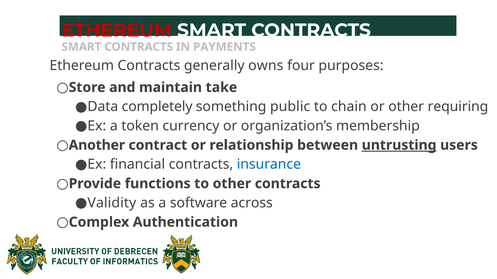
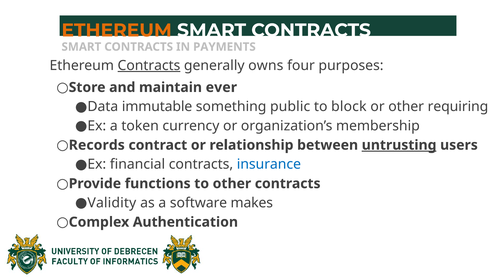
ETHEREUM at (117, 30) colour: red -> orange
Contracts at (149, 66) underline: none -> present
take: take -> ever
completely: completely -> immutable
chain: chain -> block
Another: Another -> Records
across: across -> makes
